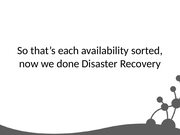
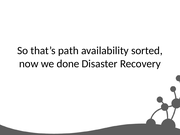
each: each -> path
